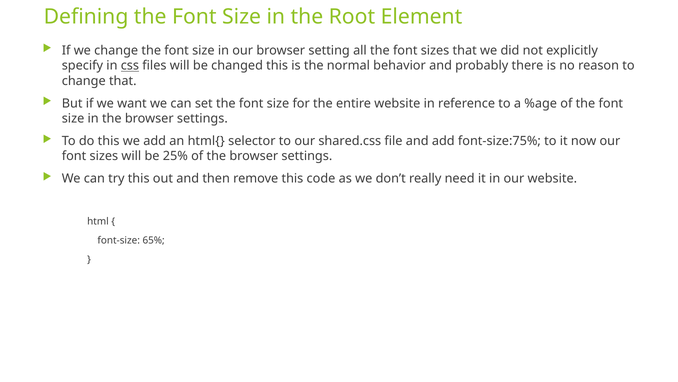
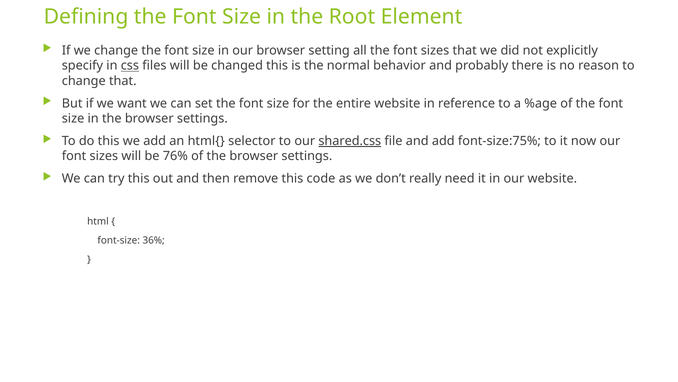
shared.css underline: none -> present
25%: 25% -> 76%
65%: 65% -> 36%
